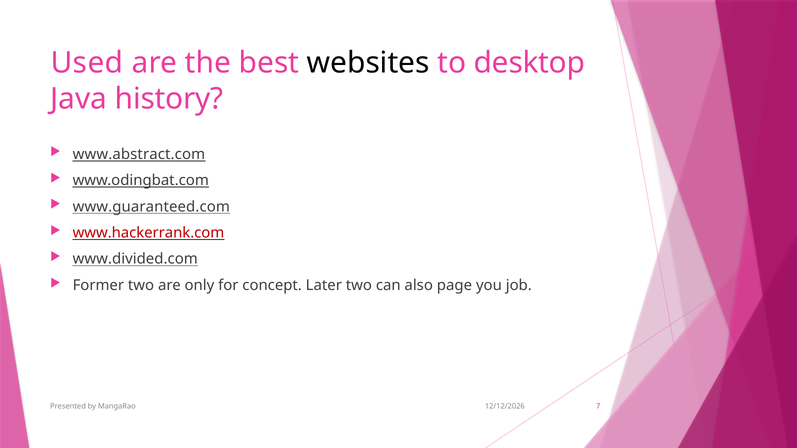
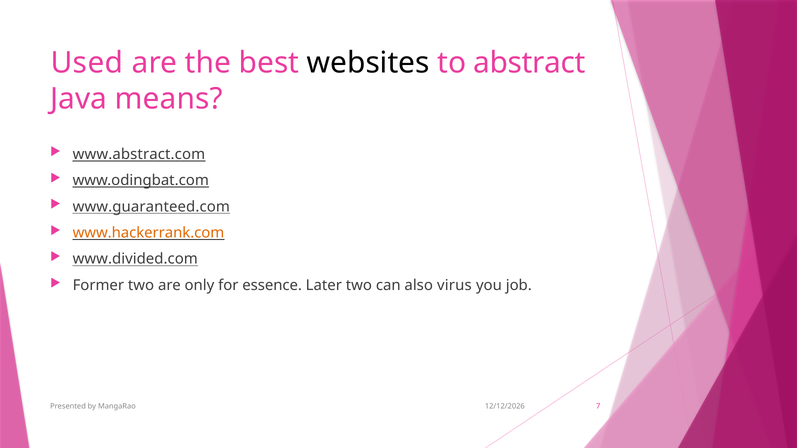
desktop: desktop -> abstract
history: history -> means
www.hackerrank.com colour: red -> orange
concept: concept -> essence
page: page -> virus
